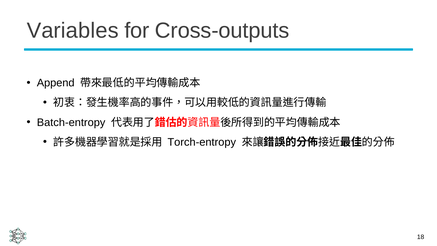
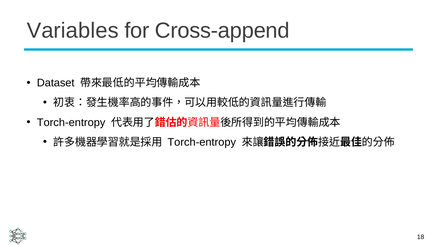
Cross-outputs: Cross-outputs -> Cross-append
Append: Append -> Dataset
Batch-entropy at (71, 122): Batch-entropy -> Torch-entropy
